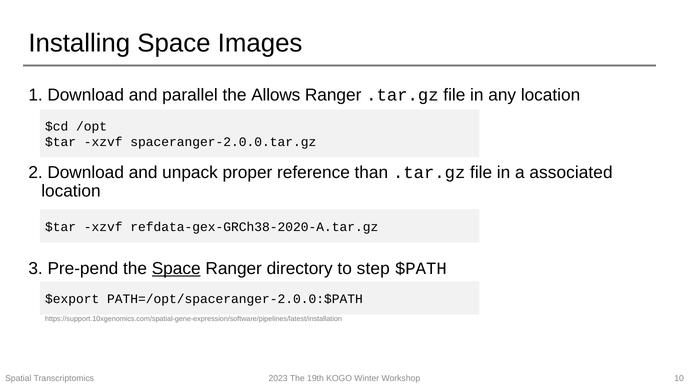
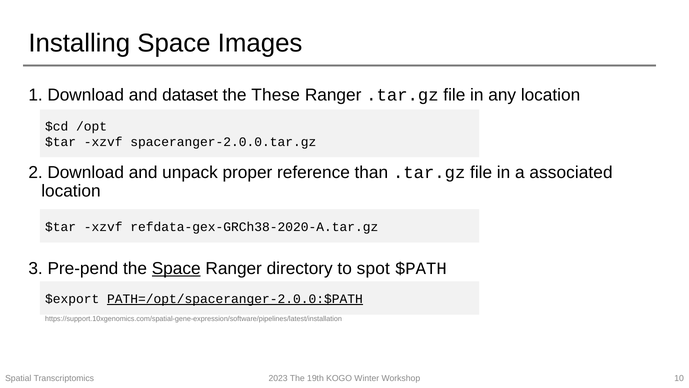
parallel: parallel -> dataset
Allows: Allows -> These
step: step -> spot
PATH=/opt/spaceranger-2.0.0:$PATH underline: none -> present
